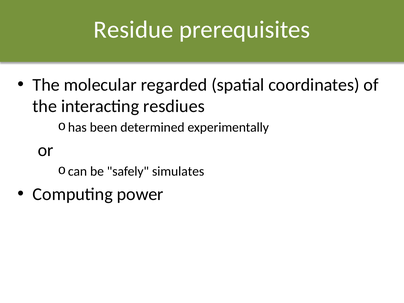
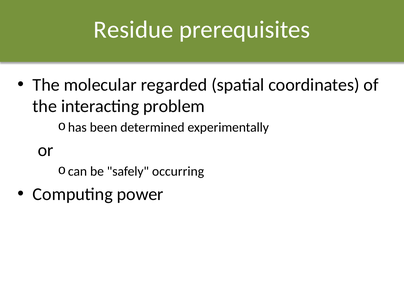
resdiues: resdiues -> problem
simulates: simulates -> occurring
